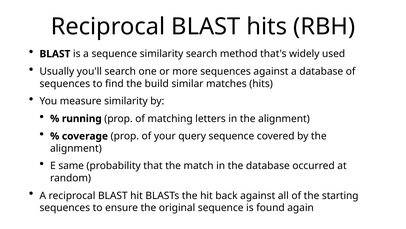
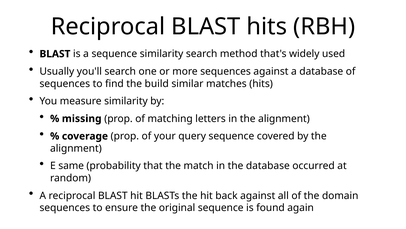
running: running -> missing
starting: starting -> domain
